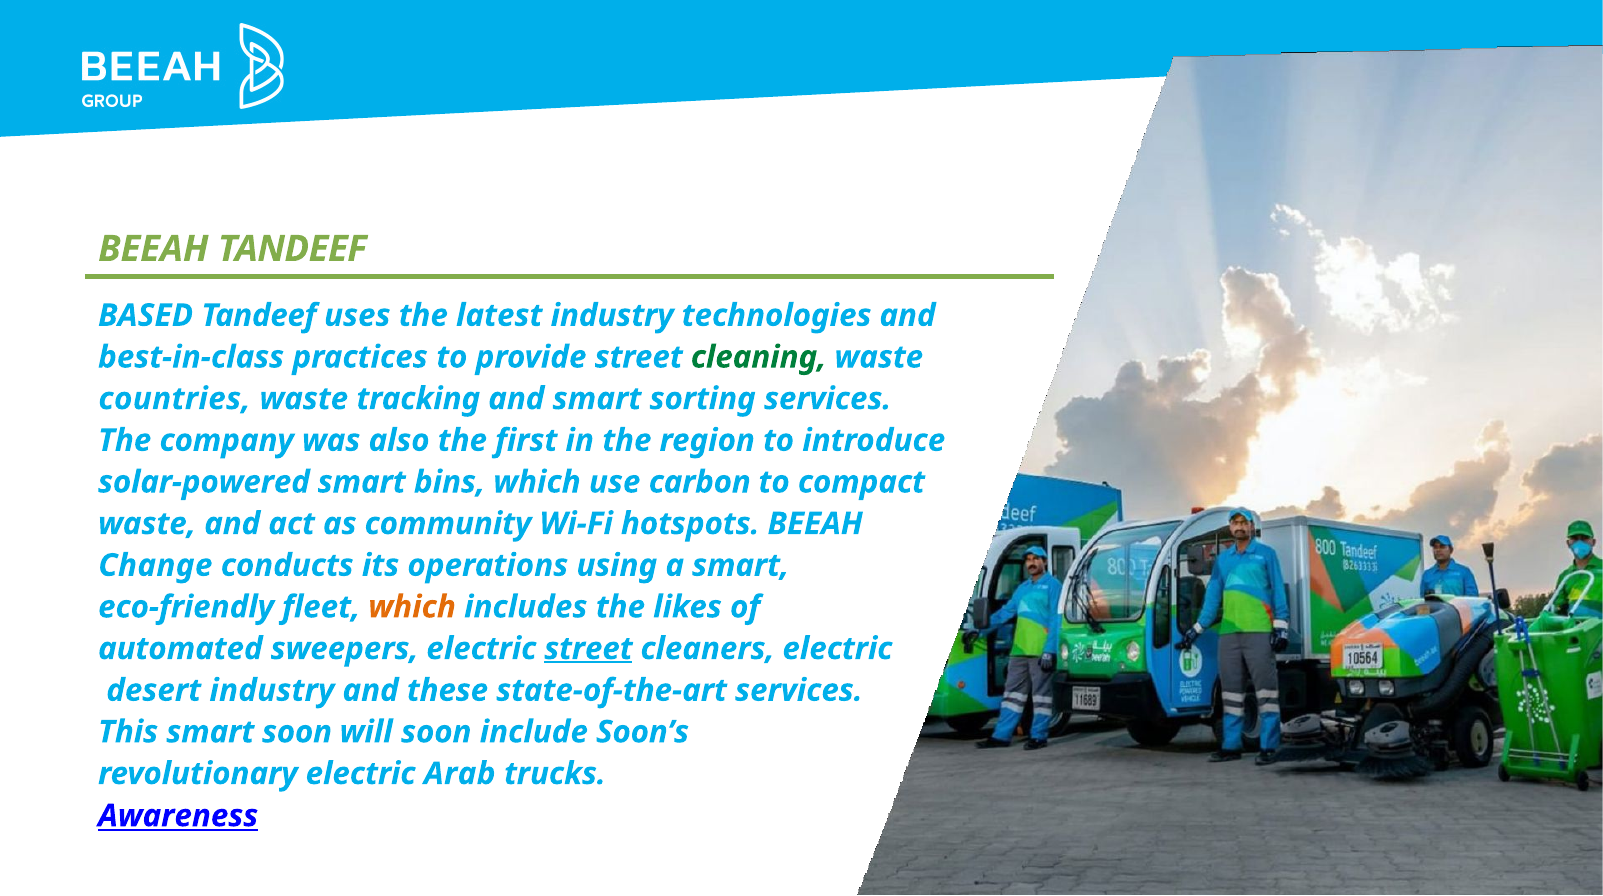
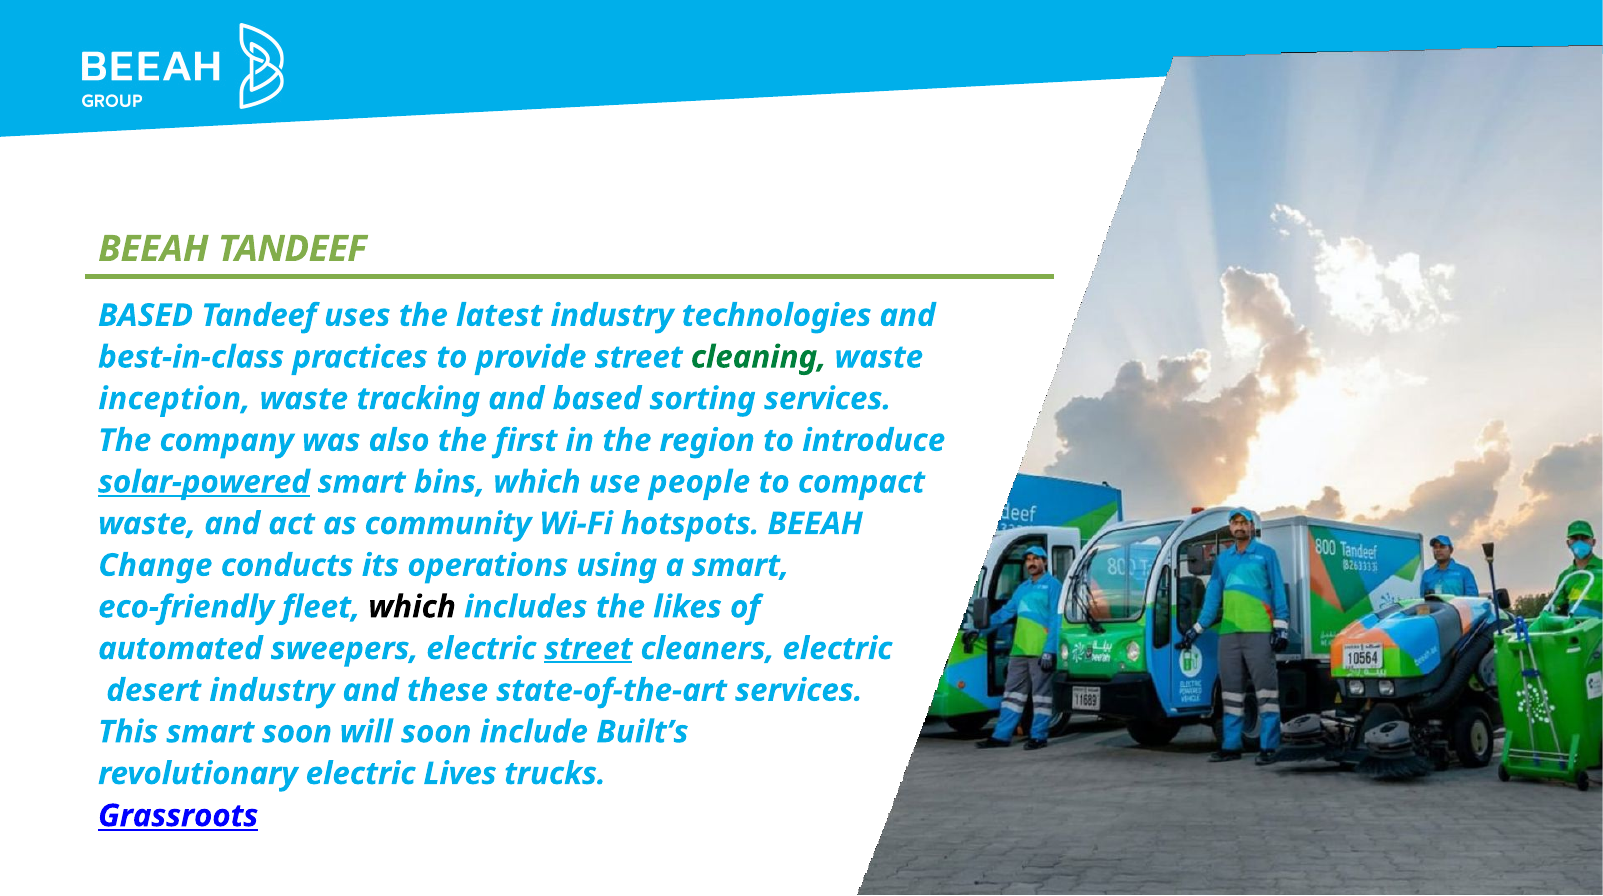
countries: countries -> inception
and smart: smart -> based
solar-powered underline: none -> present
carbon: carbon -> people
which at (412, 607) colour: orange -> black
Soon’s: Soon’s -> Built’s
Arab: Arab -> Lives
Awareness: Awareness -> Grassroots
